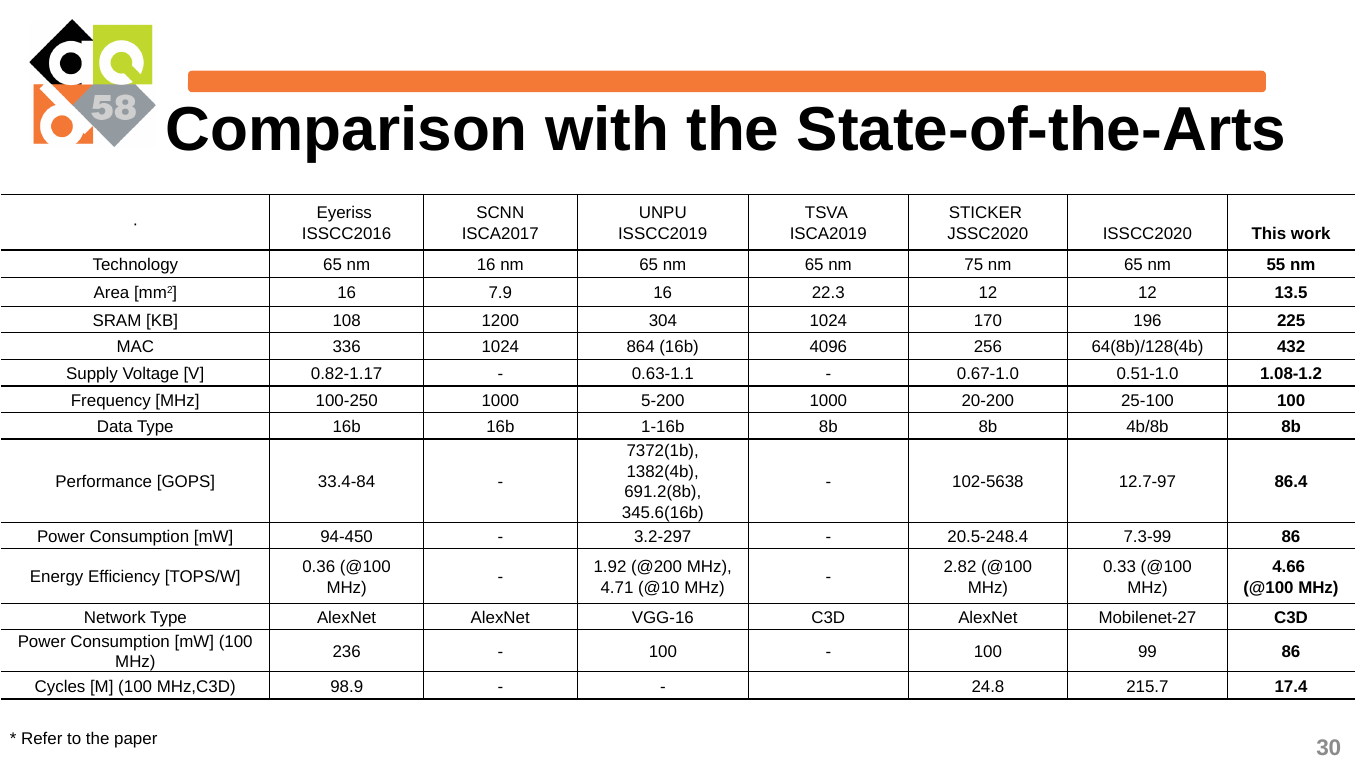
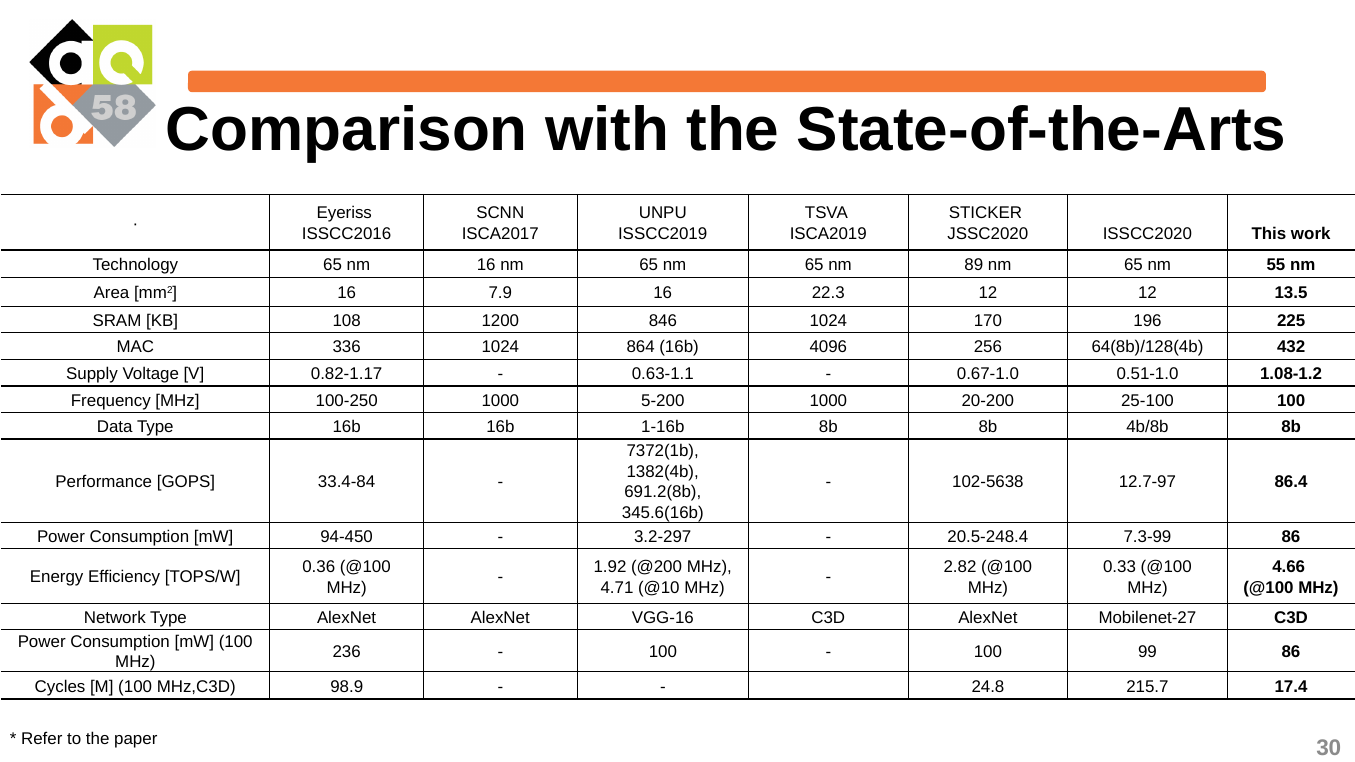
75: 75 -> 89
304: 304 -> 846
